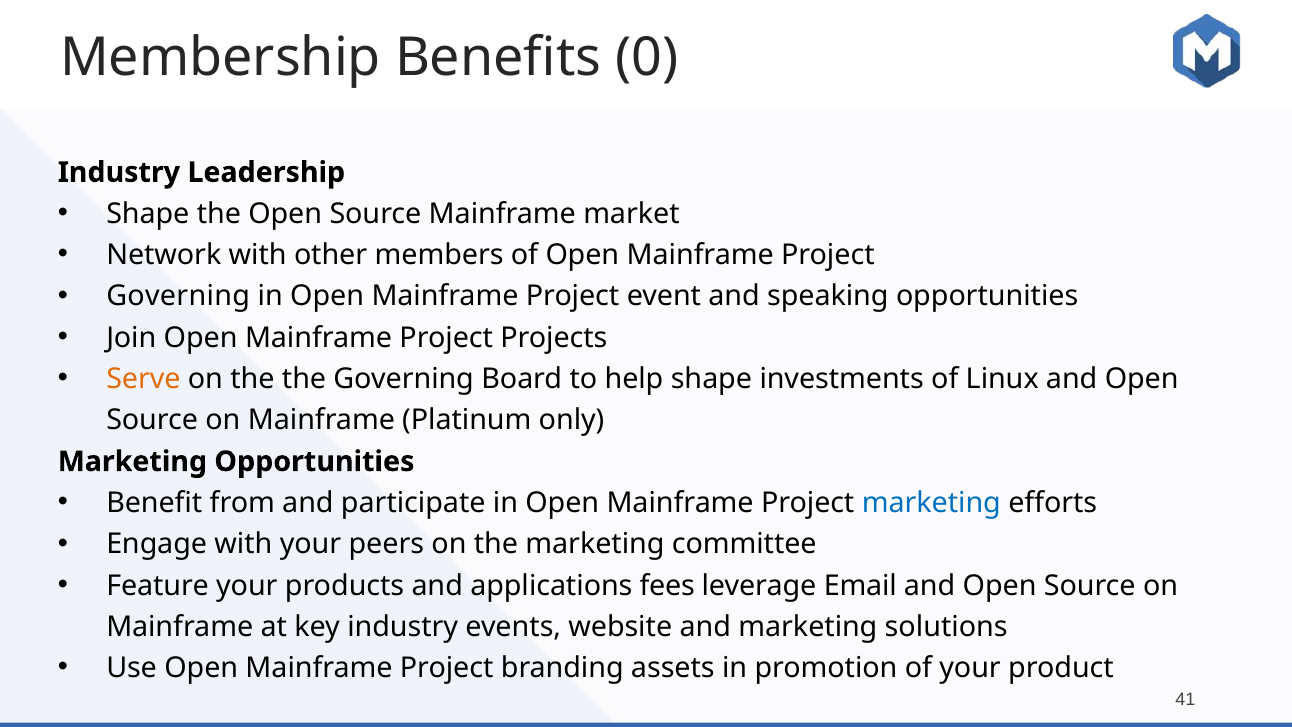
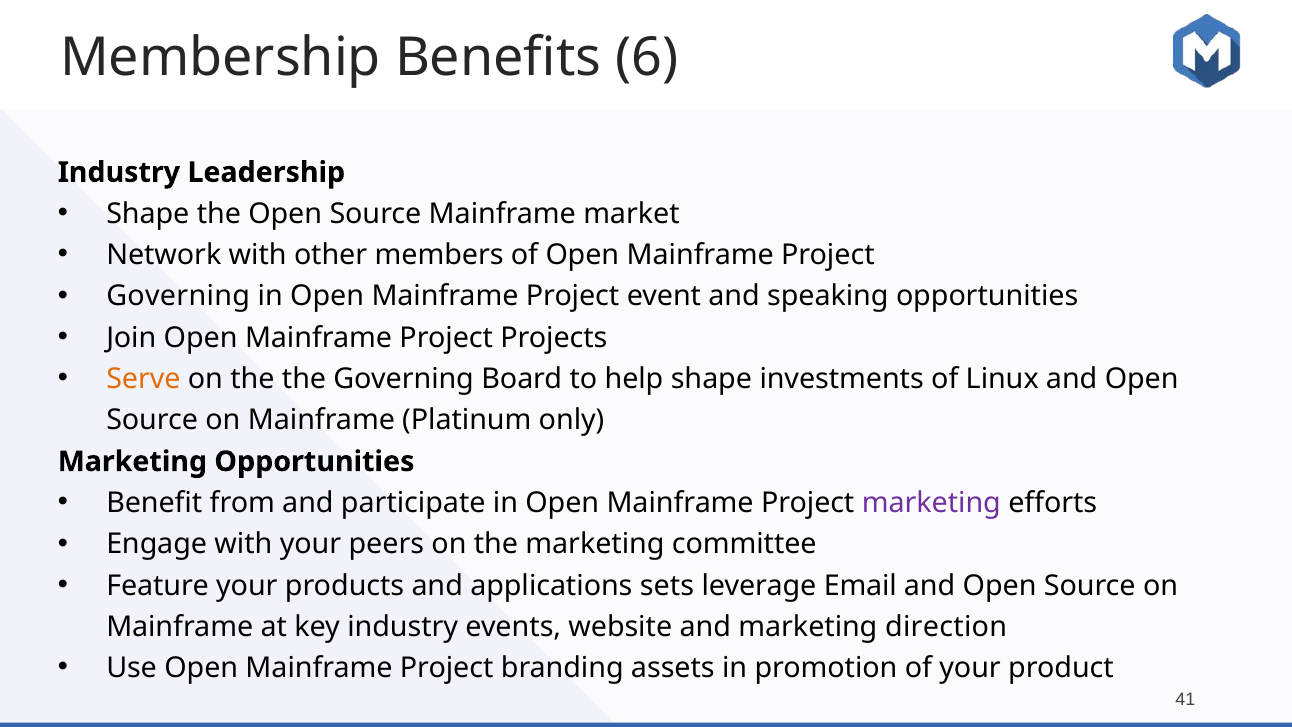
0: 0 -> 6
marketing at (931, 503) colour: blue -> purple
fees: fees -> sets
solutions: solutions -> direction
